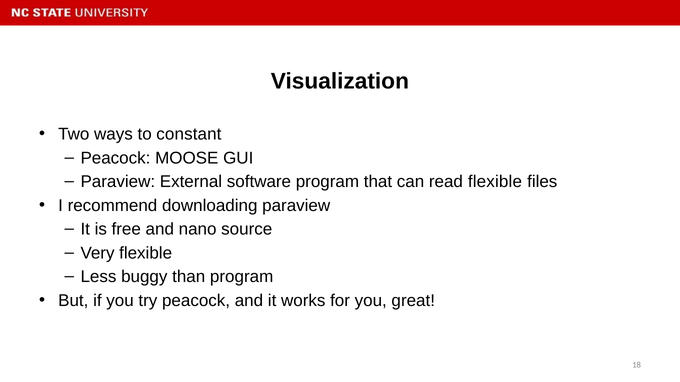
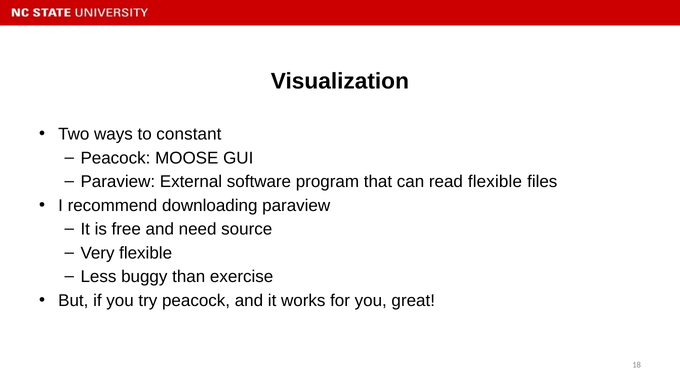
nano: nano -> need
than program: program -> exercise
